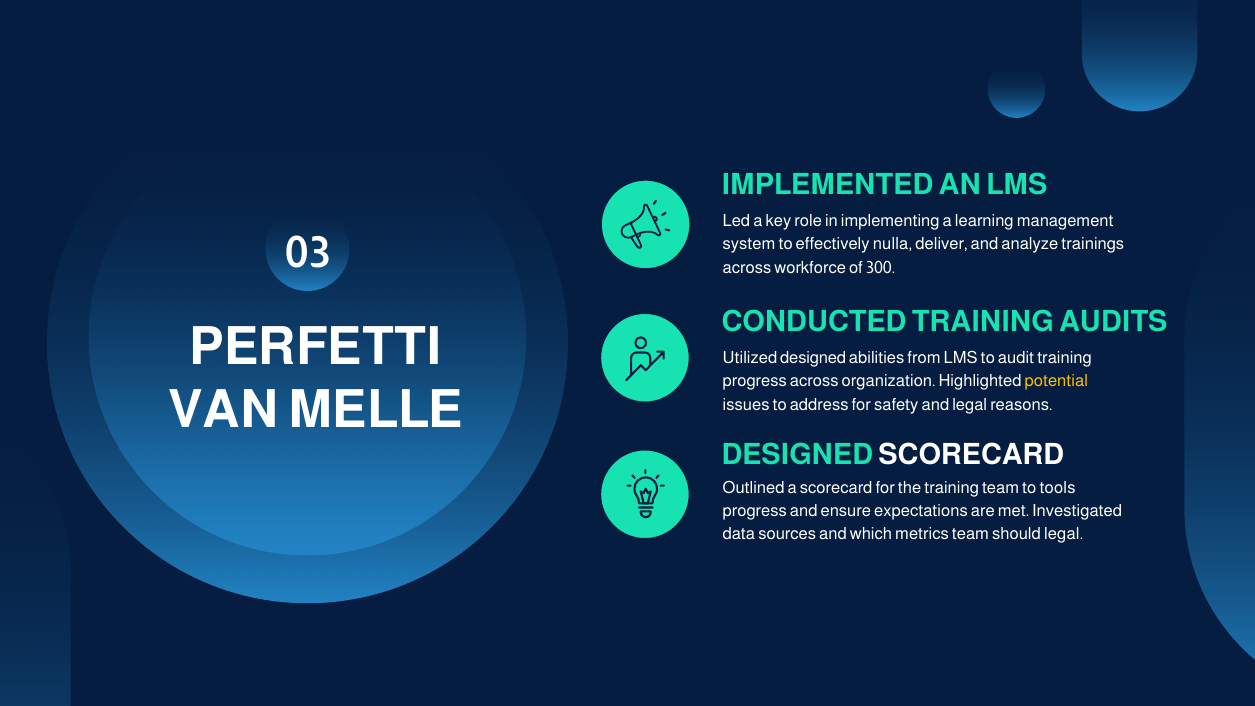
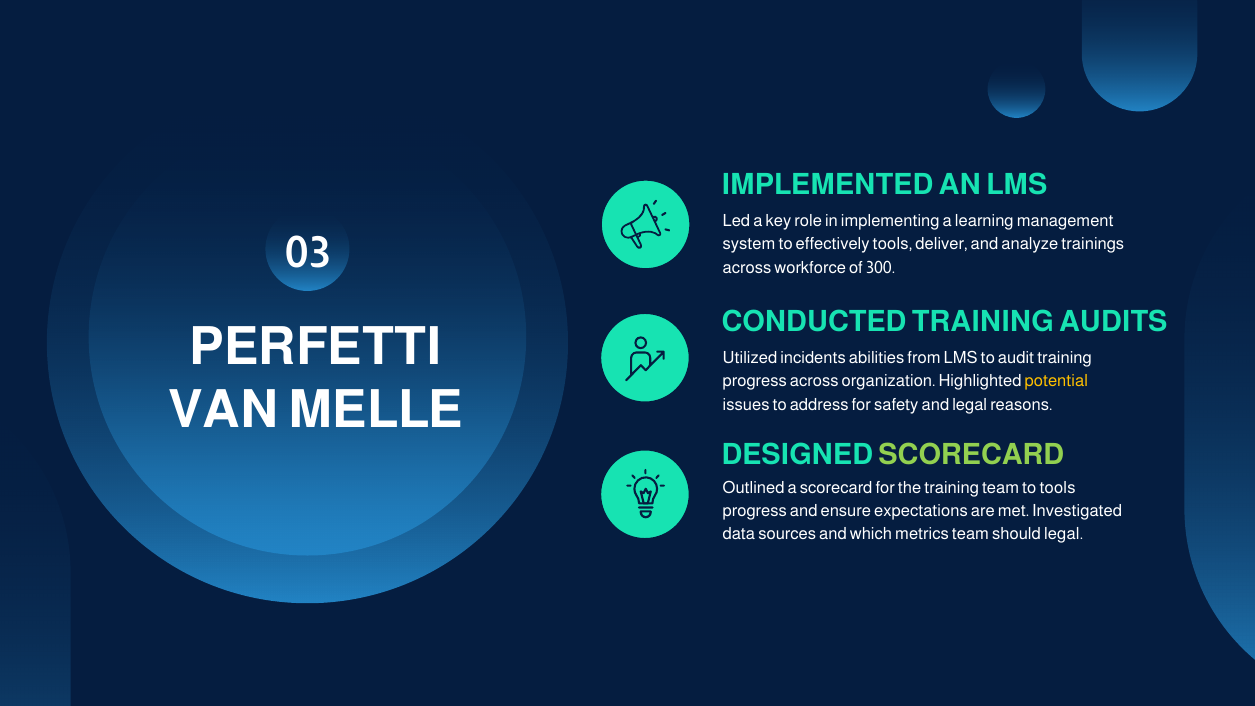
effectively nulla: nulla -> tools
Utilized designed: designed -> incidents
SCORECARD at (971, 455) colour: white -> light green
